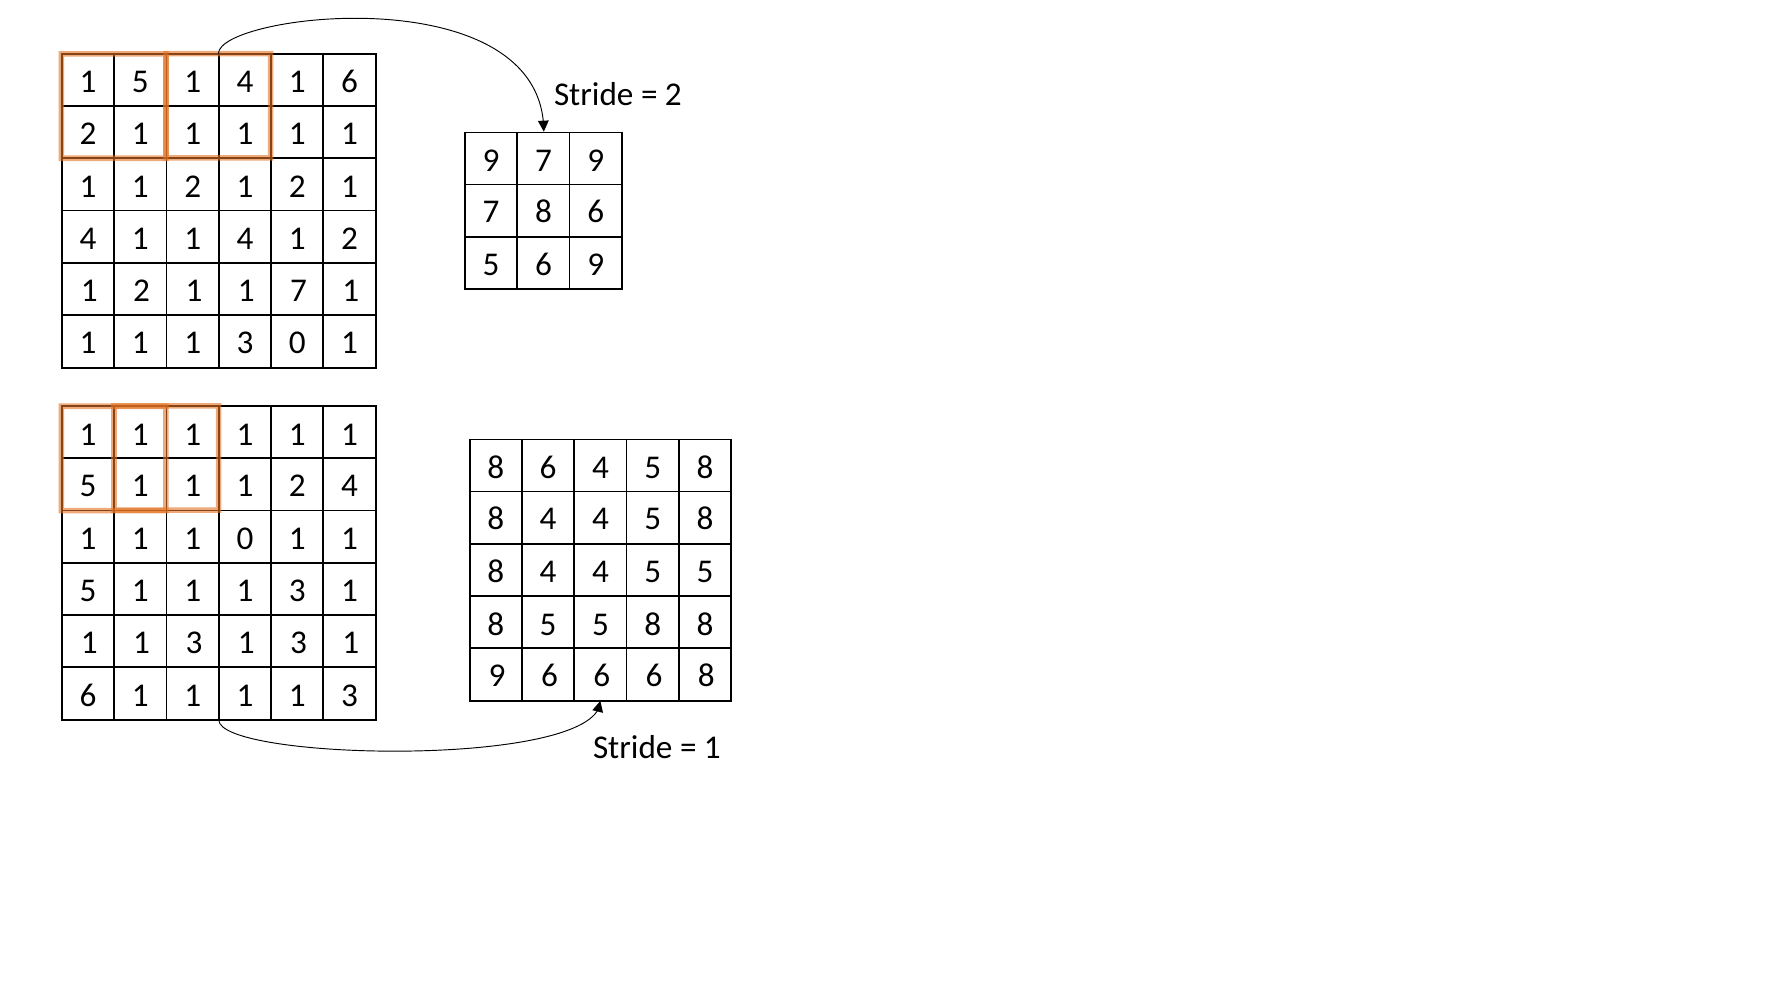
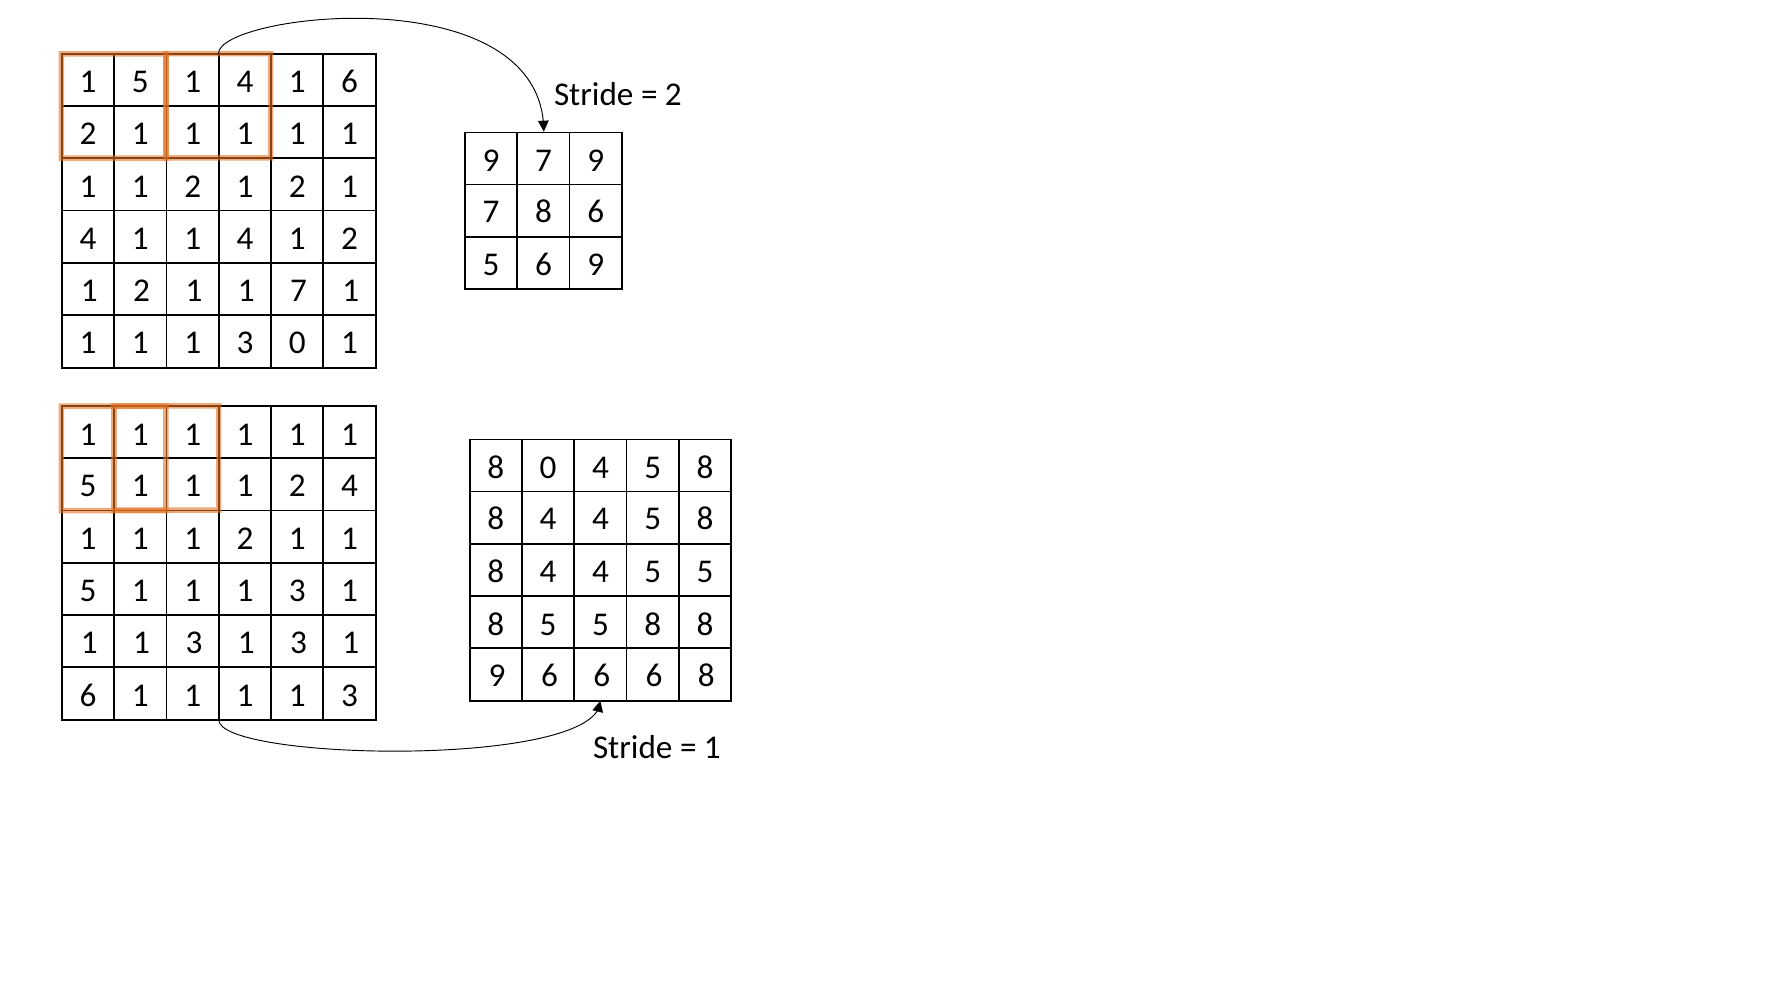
6 at (548, 467): 6 -> 0
0 at (245, 539): 0 -> 2
